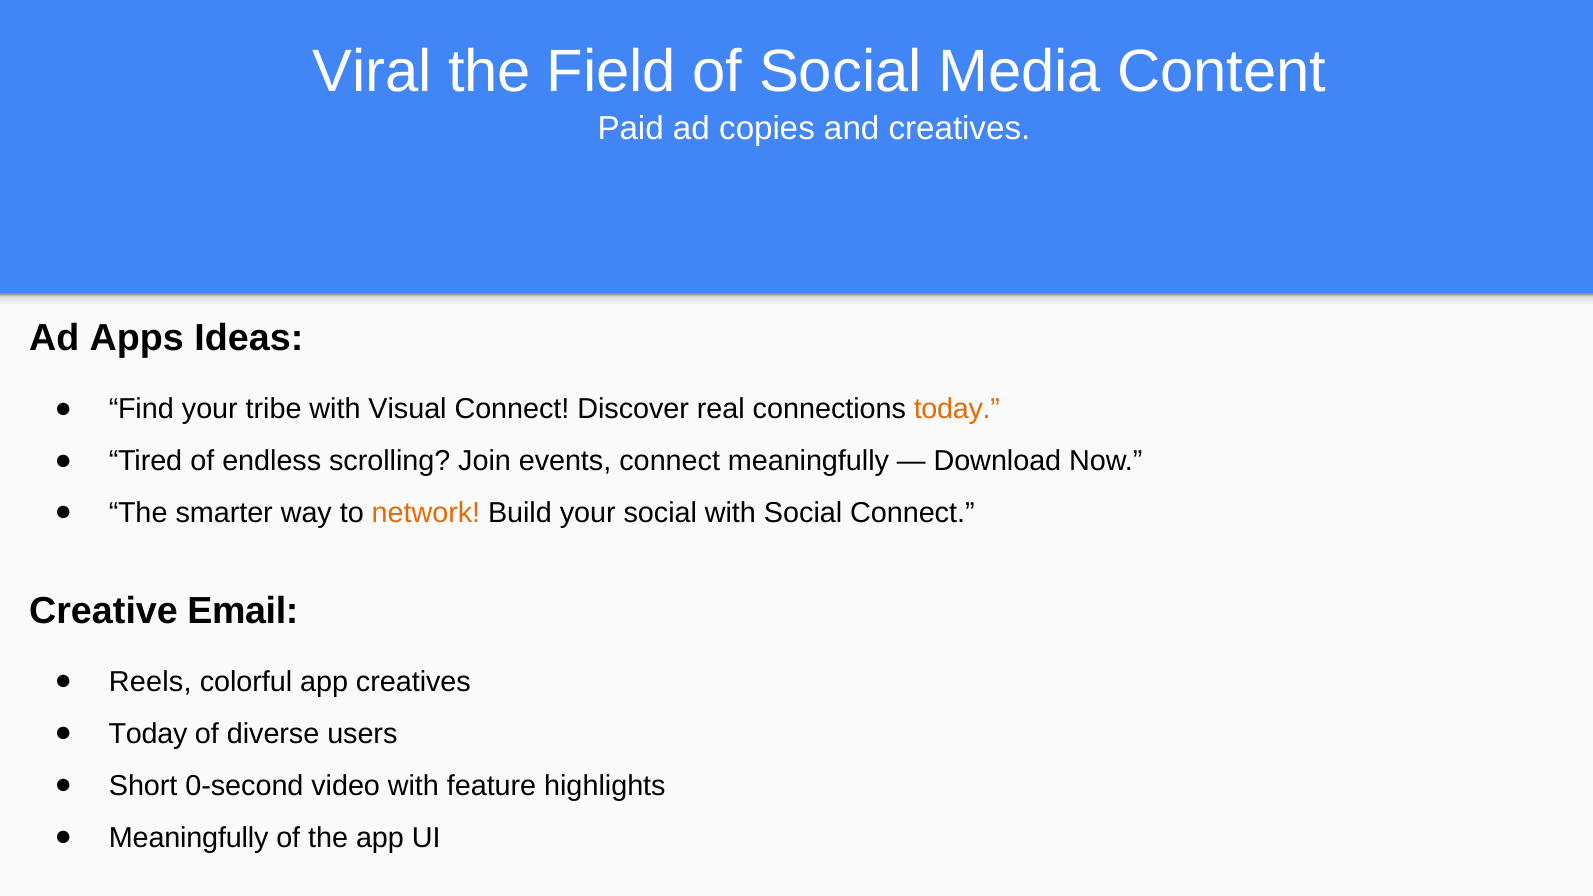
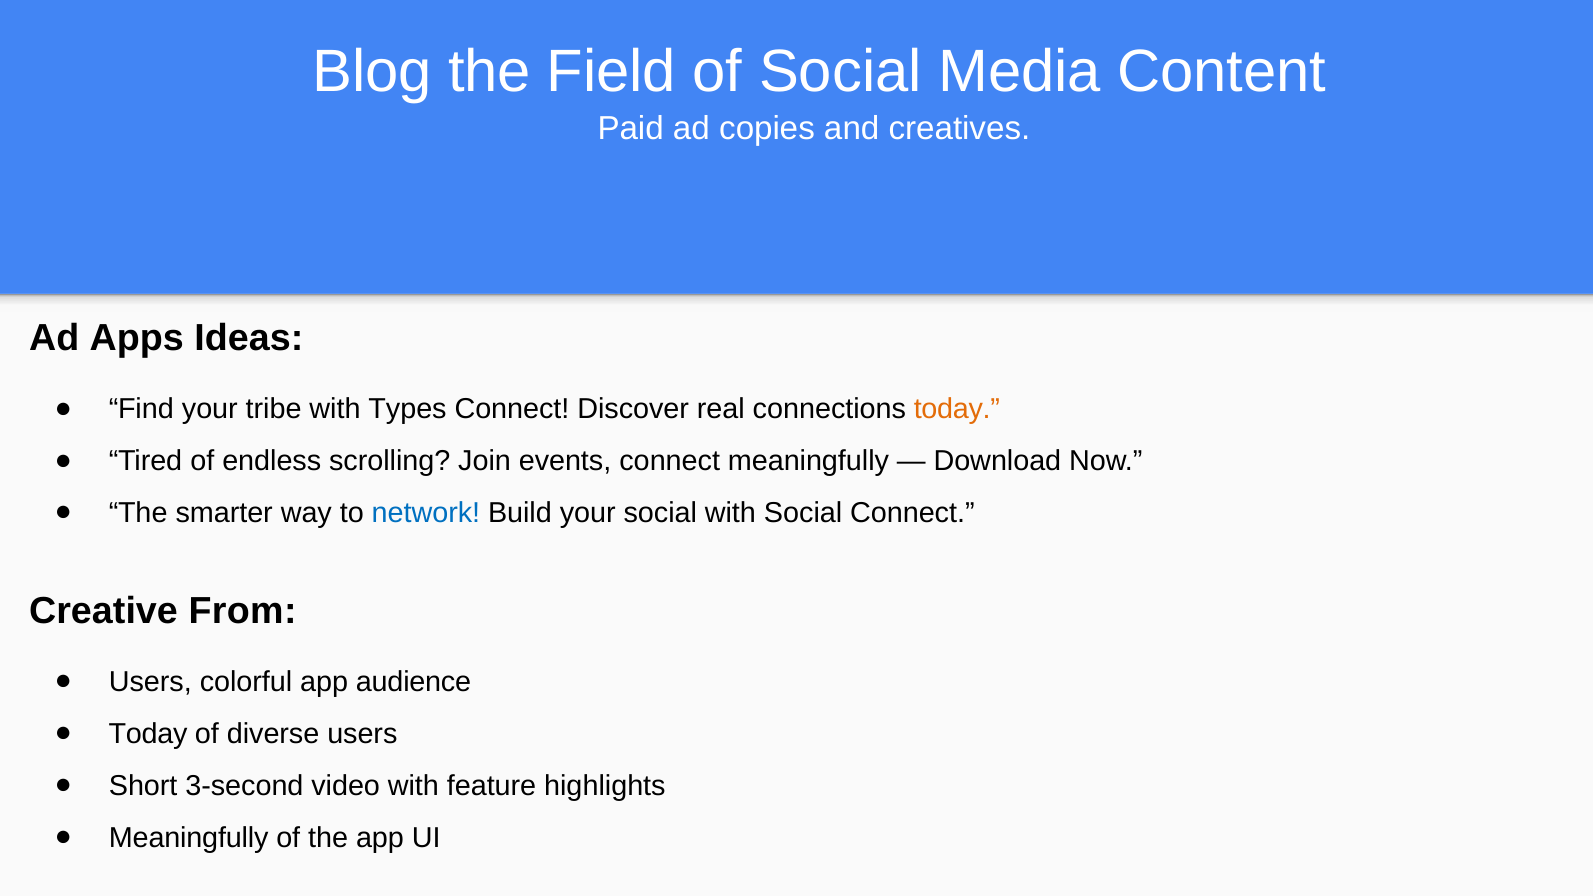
Viral: Viral -> Blog
Visual: Visual -> Types
network colour: orange -> blue
Email: Email -> From
Reels at (150, 682): Reels -> Users
app creatives: creatives -> audience
0-second: 0-second -> 3-second
